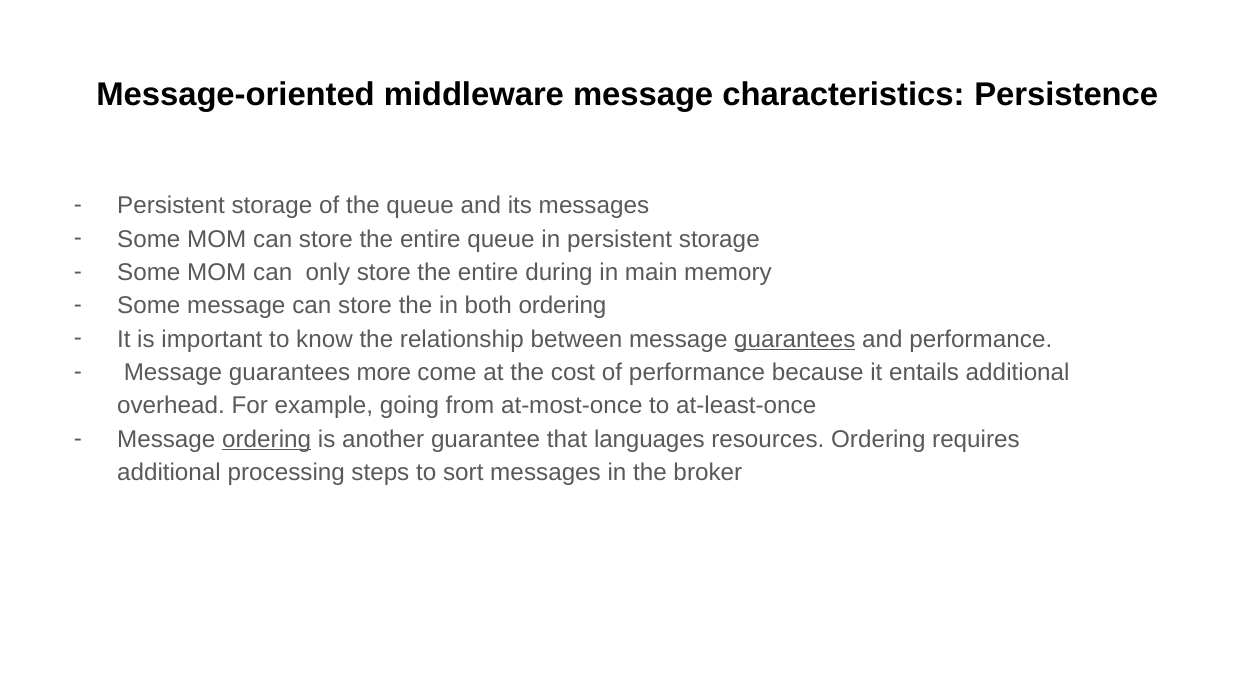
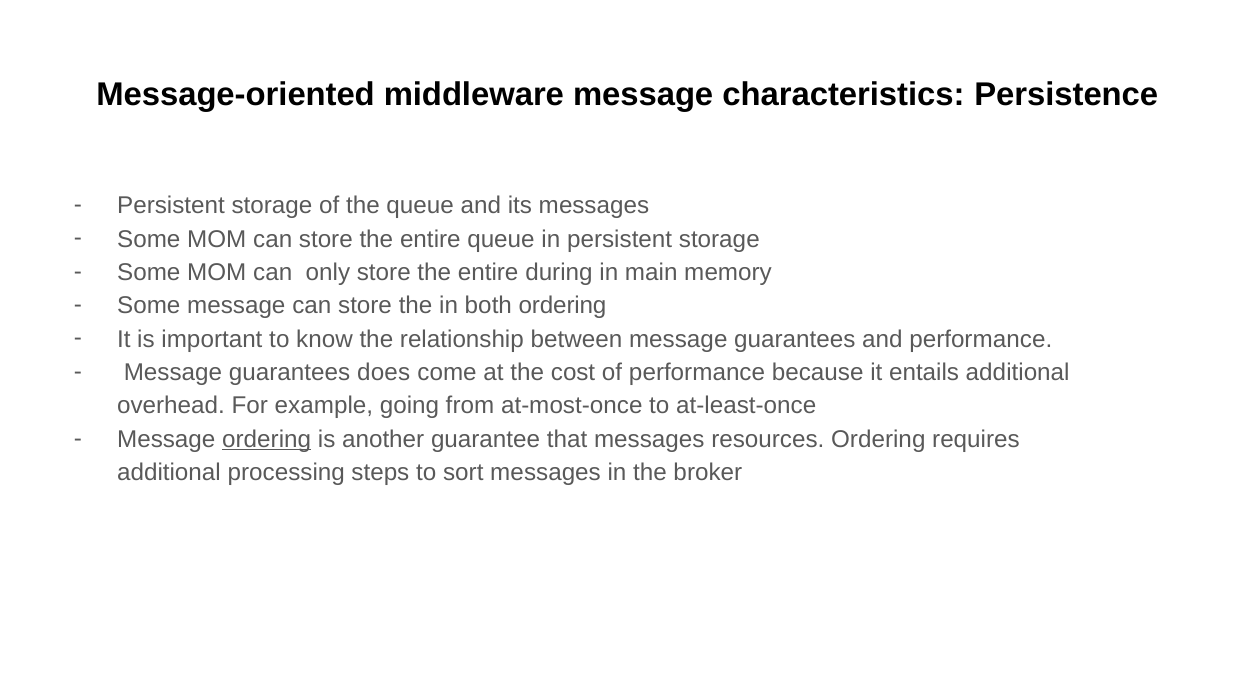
guarantees at (795, 339) underline: present -> none
more: more -> does
that languages: languages -> messages
